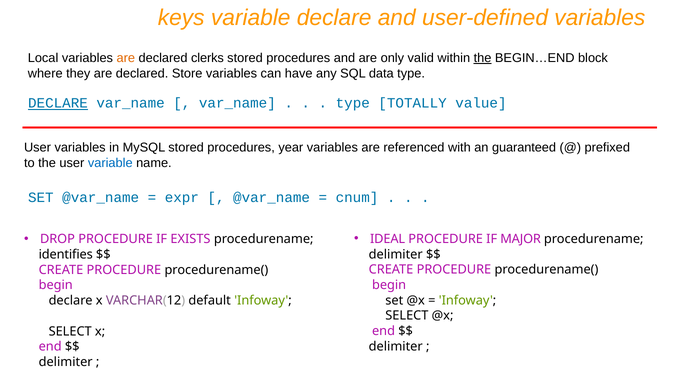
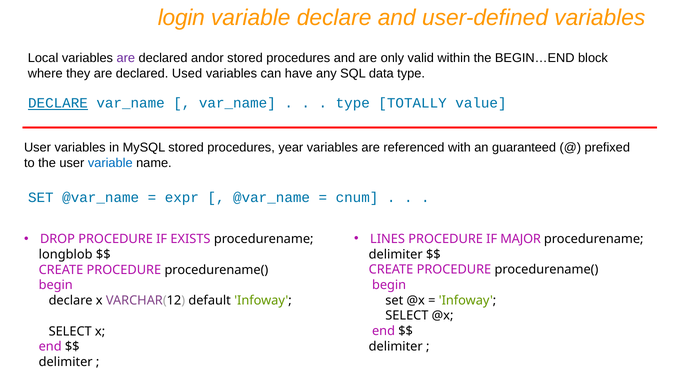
keys: keys -> login
are at (126, 58) colour: orange -> purple
clerks: clerks -> andor
the at (483, 58) underline: present -> none
Store: Store -> Used
IDEAL: IDEAL -> LINES
identifies: identifies -> longblob
